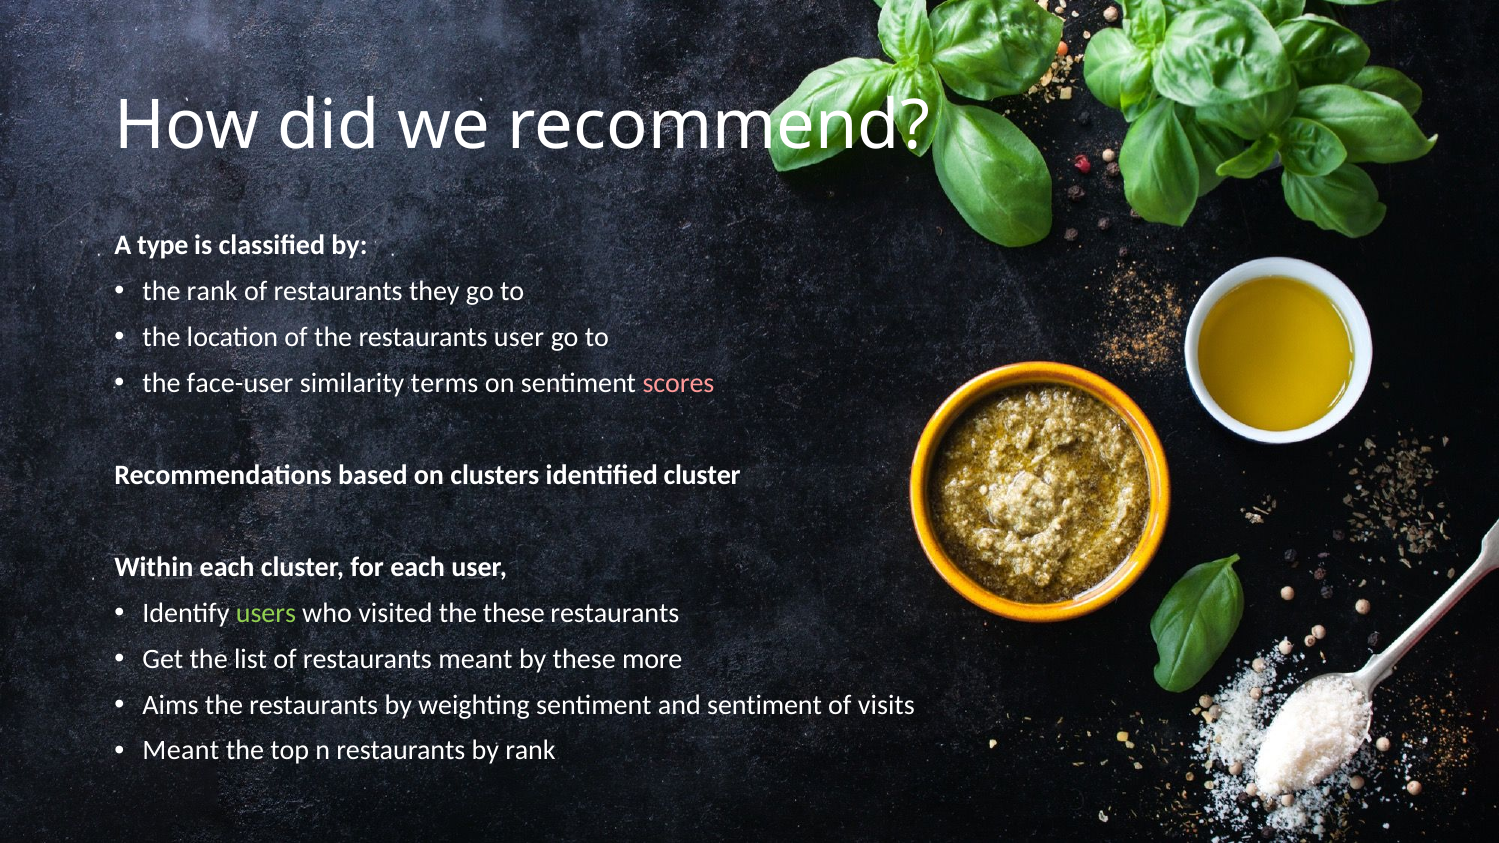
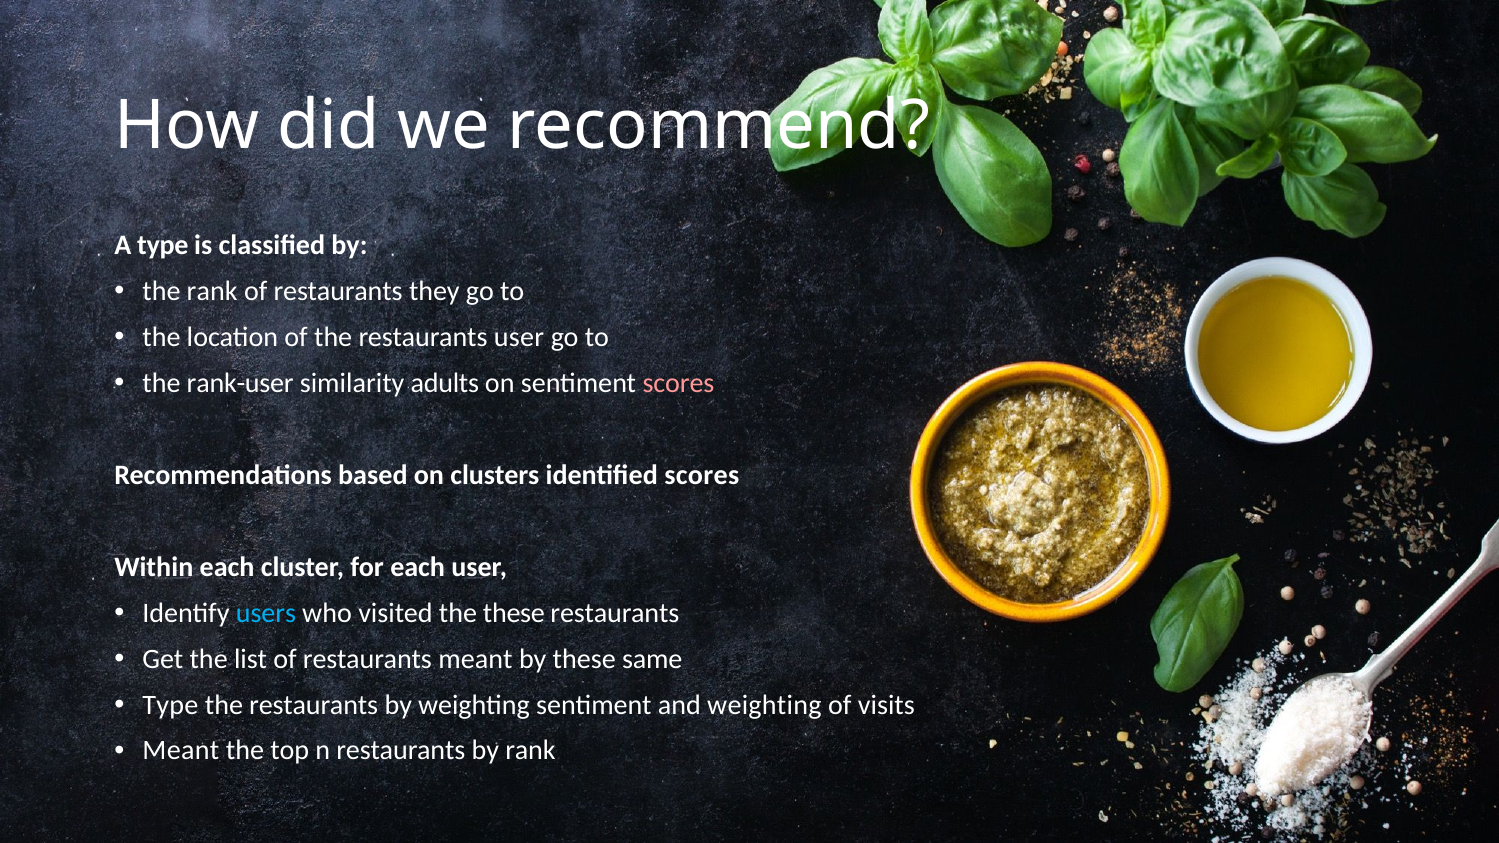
face-user: face-user -> rank-user
terms: terms -> adults
identified cluster: cluster -> scores
users colour: light green -> light blue
more: more -> same
Aims at (170, 705): Aims -> Type
and sentiment: sentiment -> weighting
